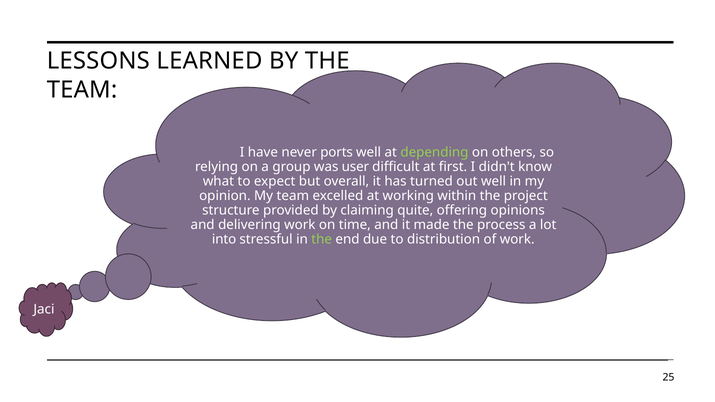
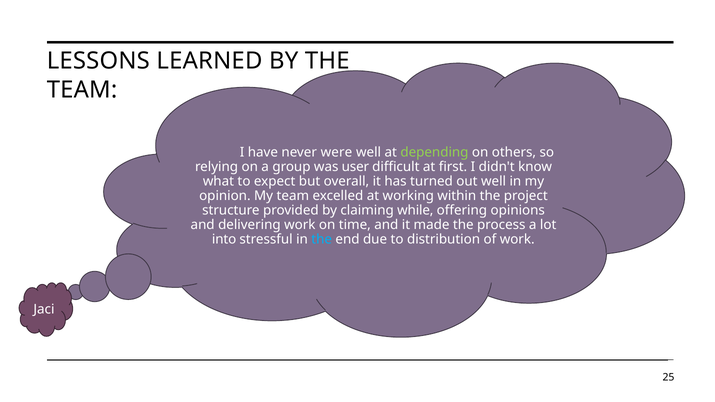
ports: ports -> were
quite: quite -> while
the at (322, 239) colour: light green -> light blue
